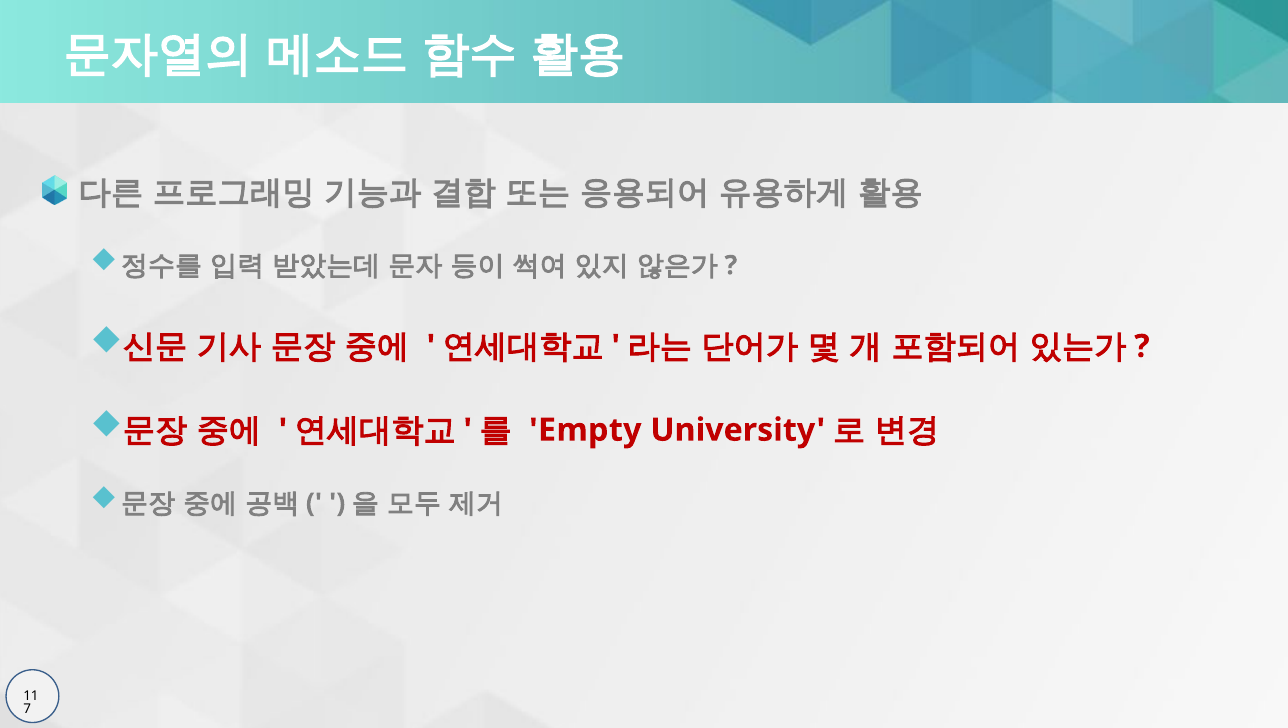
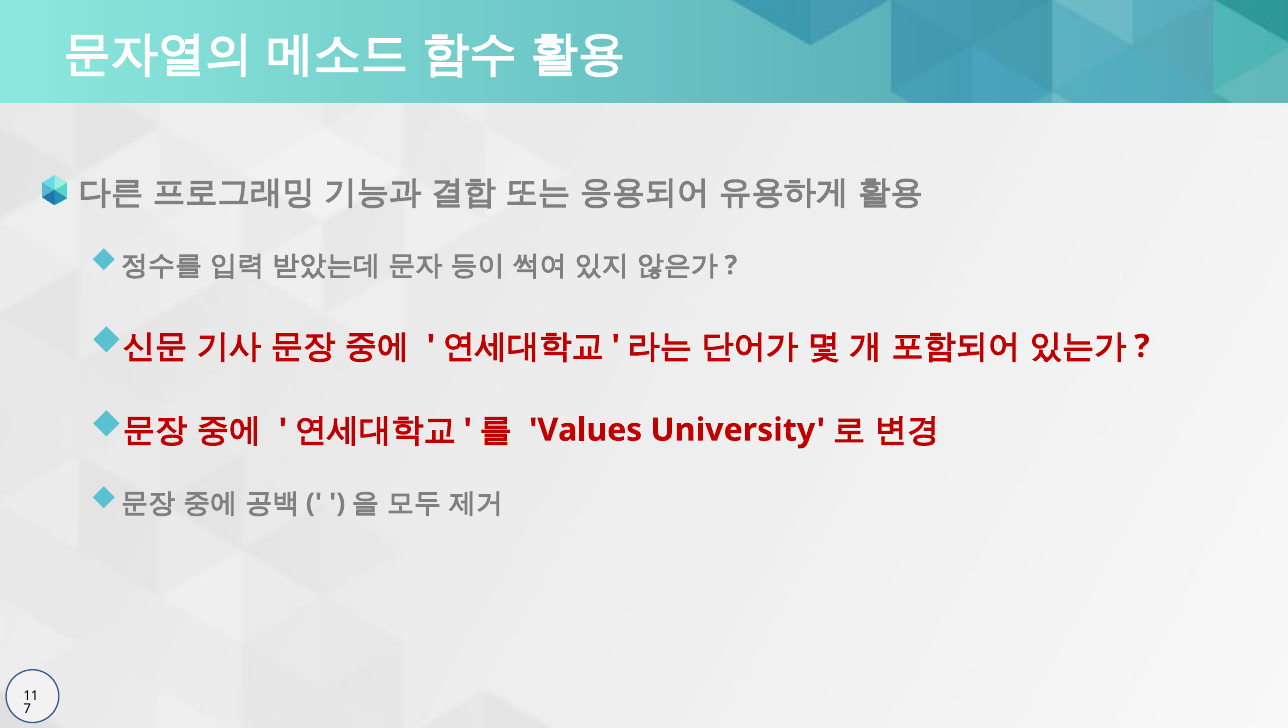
Empty: Empty -> Values
